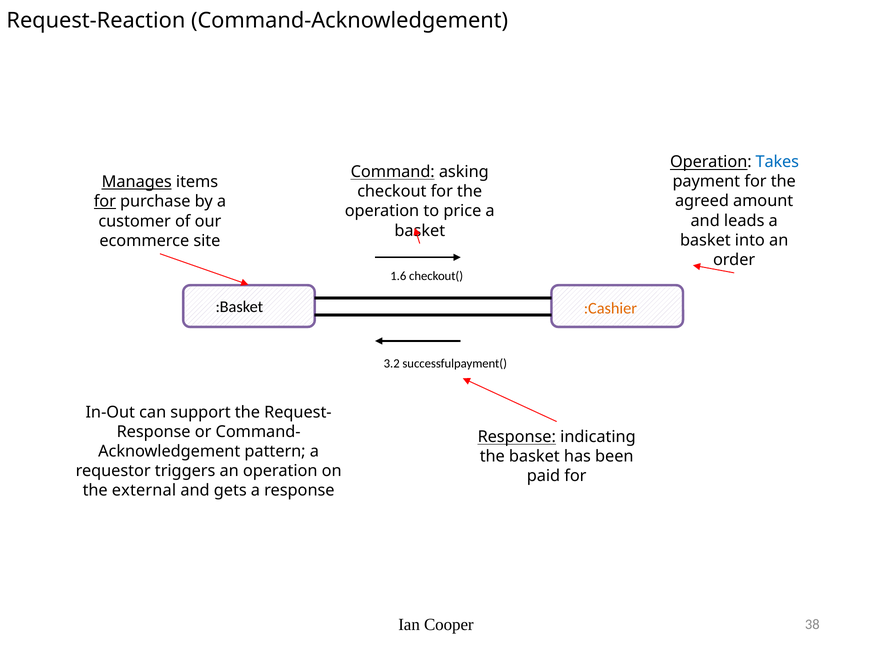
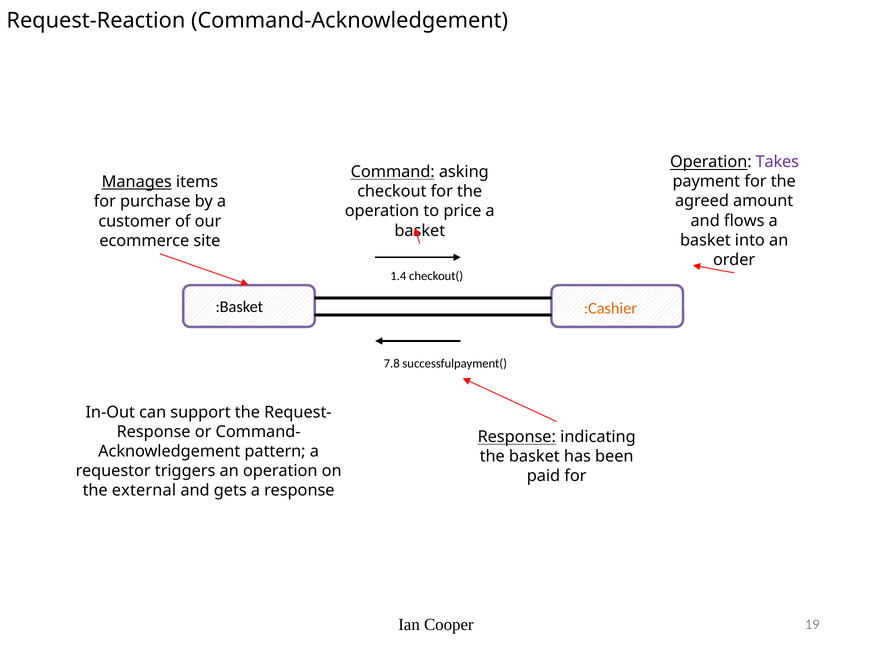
Takes colour: blue -> purple
for at (105, 202) underline: present -> none
leads: leads -> flows
1.6: 1.6 -> 1.4
3.2: 3.2 -> 7.8
38: 38 -> 19
